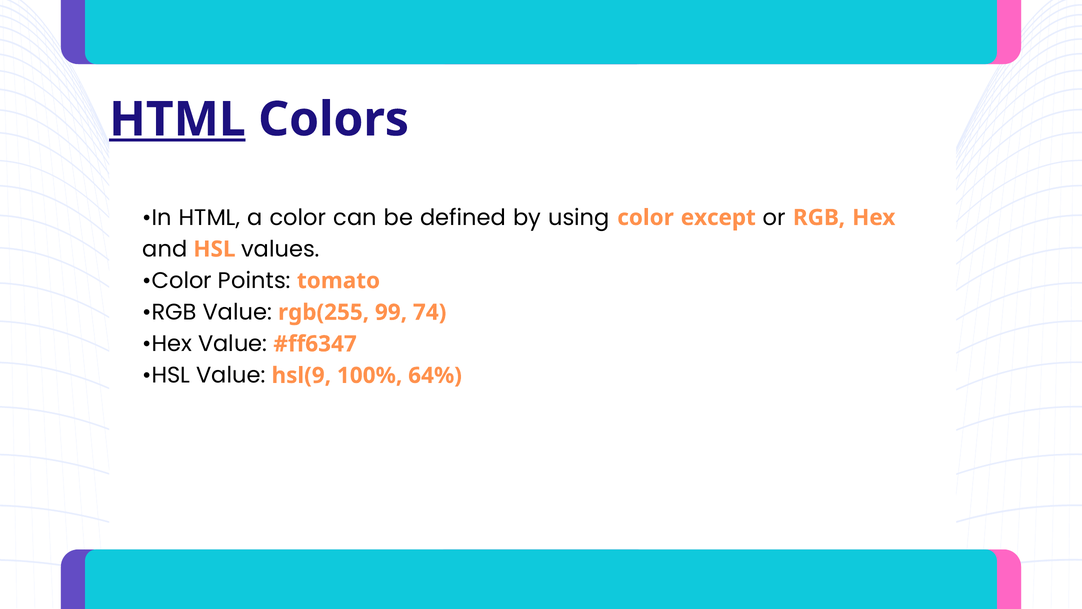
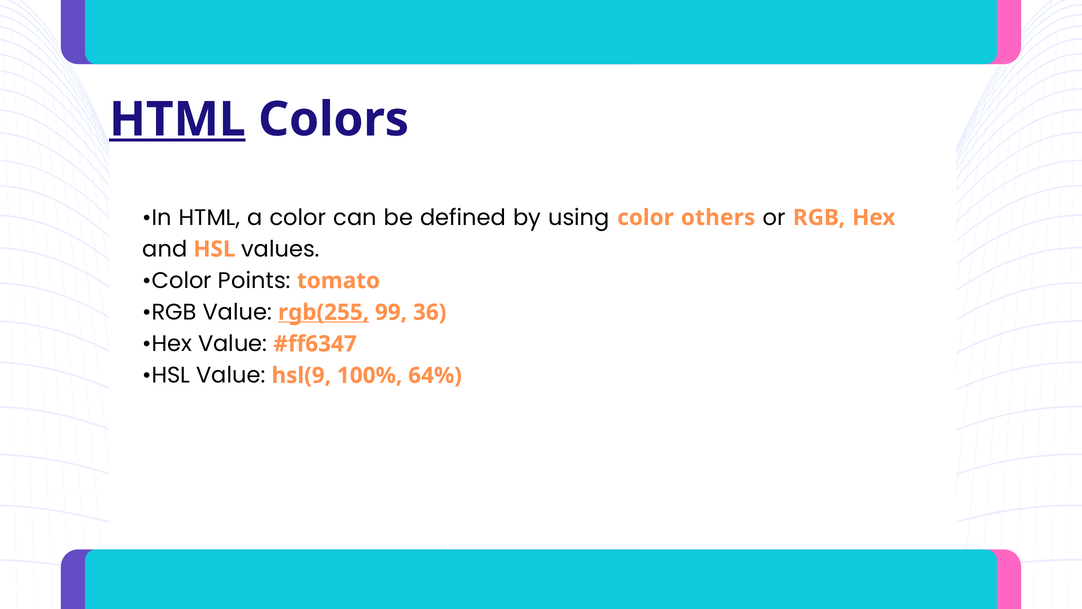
except: except -> others
rgb(255 underline: none -> present
74: 74 -> 36
